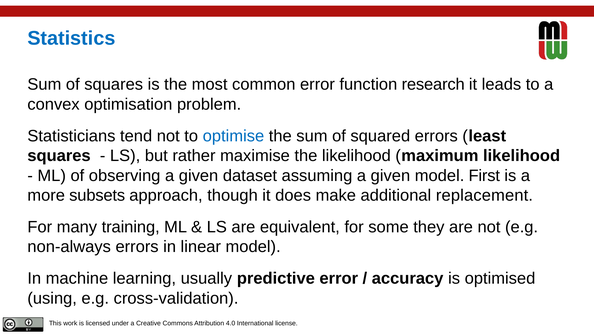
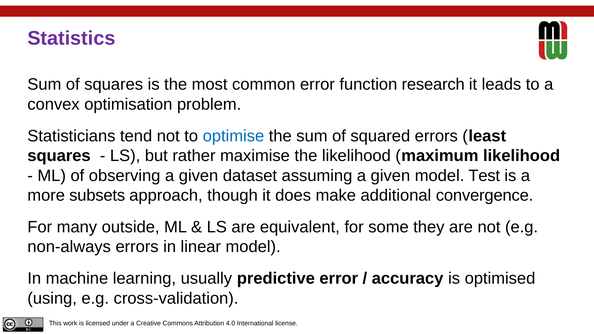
Statistics colour: blue -> purple
First: First -> Test
replacement: replacement -> convergence
training: training -> outside
